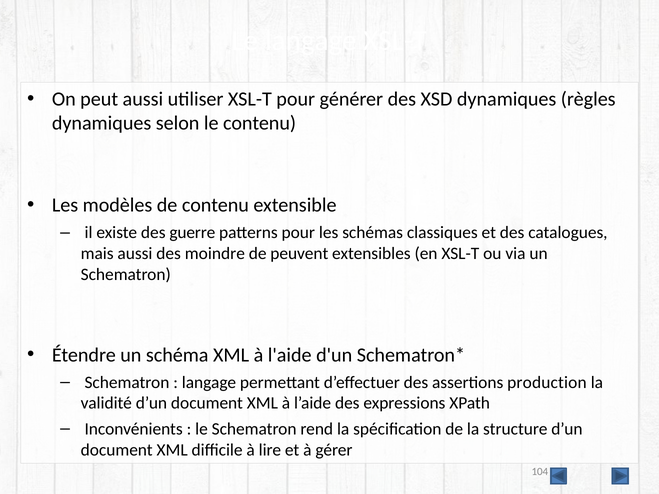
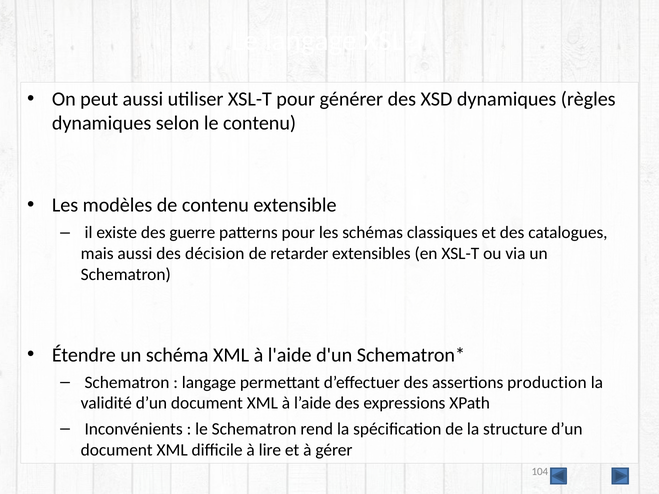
moindre: moindre -> décision
peuvent: peuvent -> retarder
